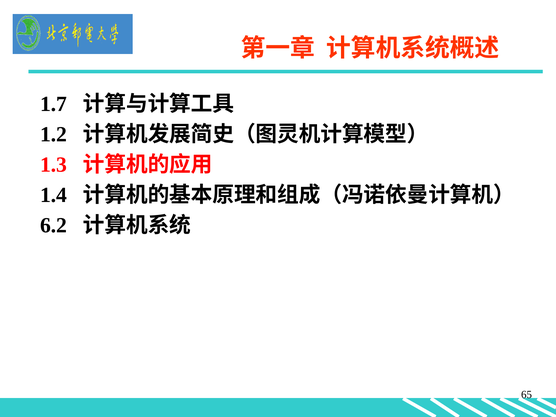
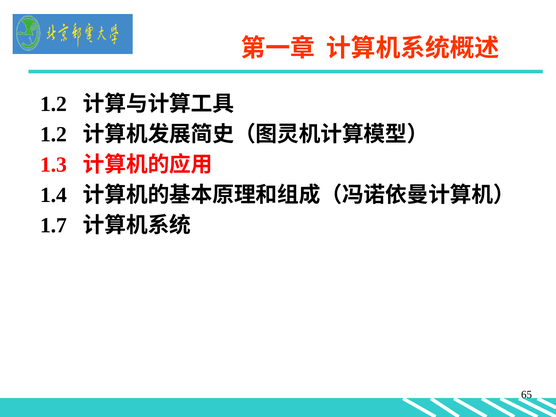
1.7 at (54, 104): 1.7 -> 1.2
6.2: 6.2 -> 1.7
